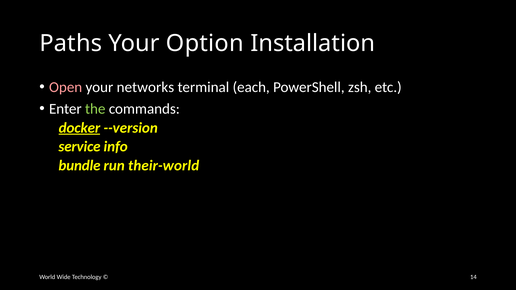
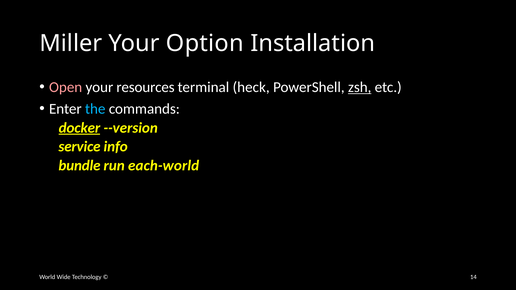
Paths: Paths -> Miller
networks: networks -> resources
each: each -> heck
zsh underline: none -> present
the colour: light green -> light blue
their-world: their-world -> each-world
